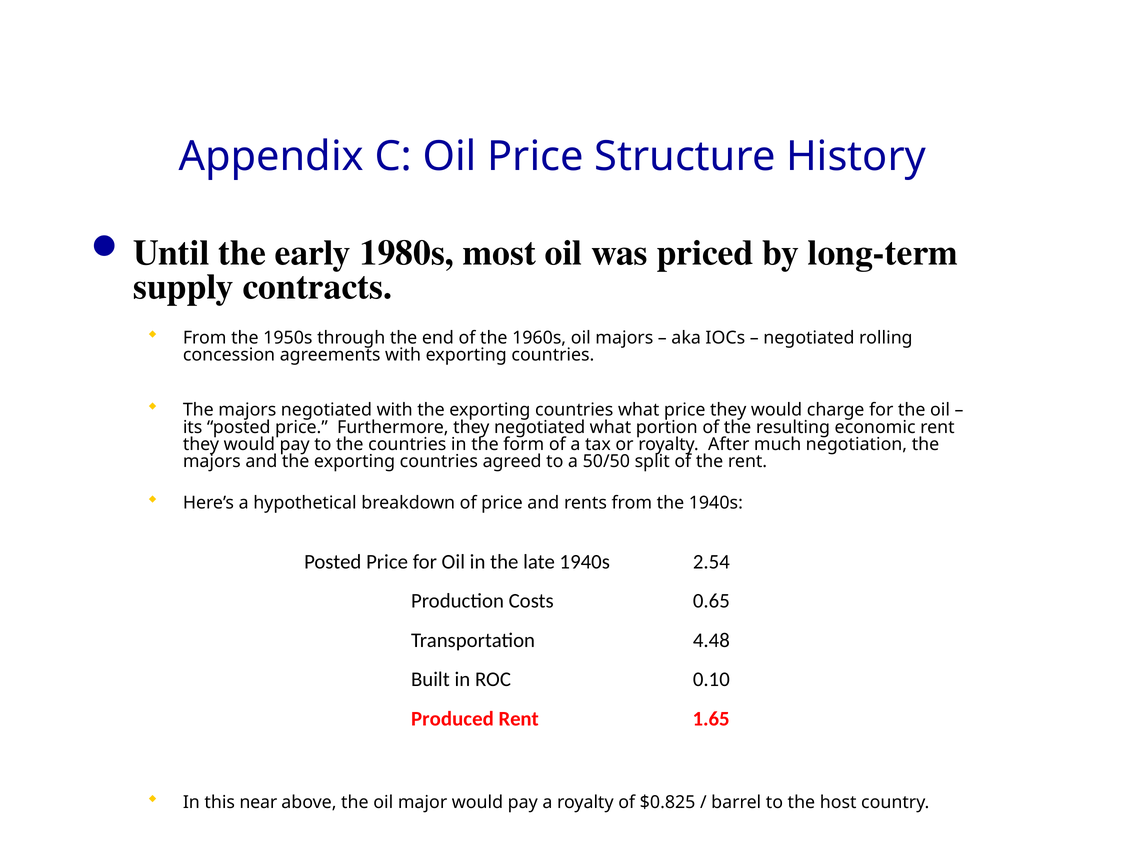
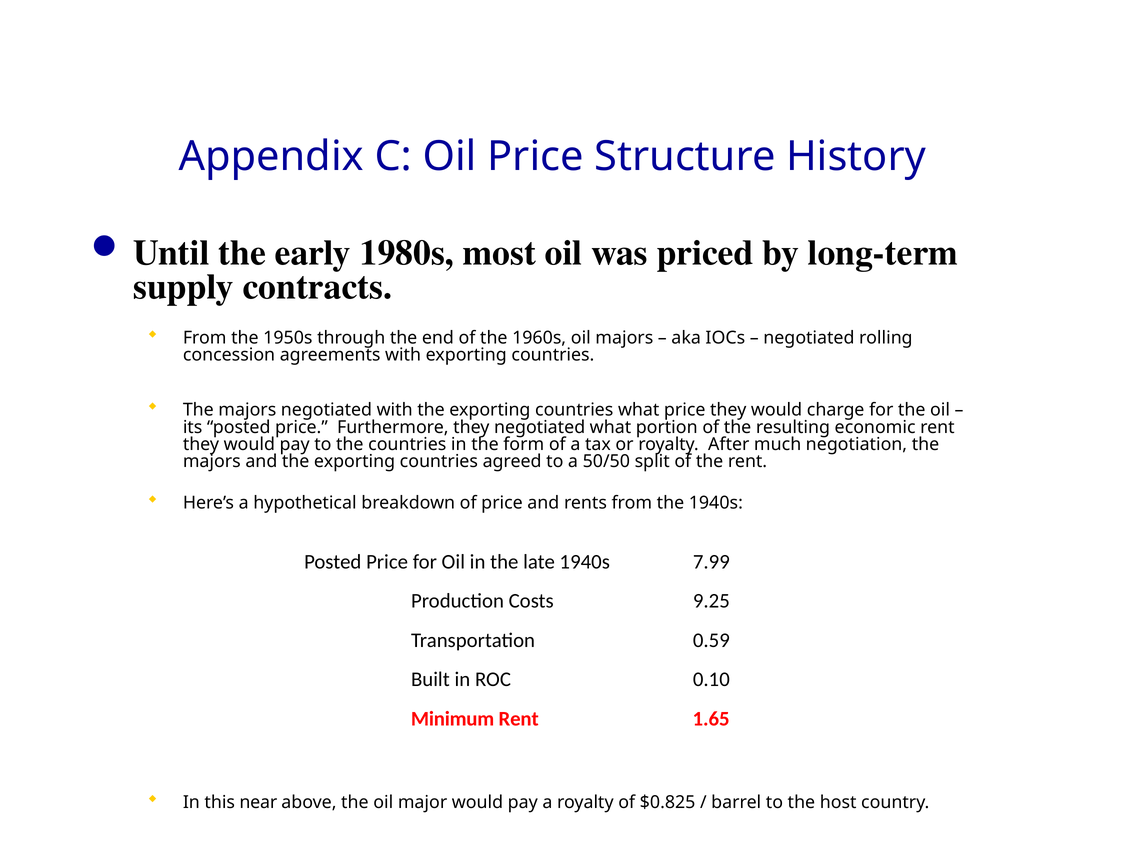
2.54: 2.54 -> 7.99
0.65: 0.65 -> 9.25
4.48: 4.48 -> 0.59
Produced: Produced -> Minimum
